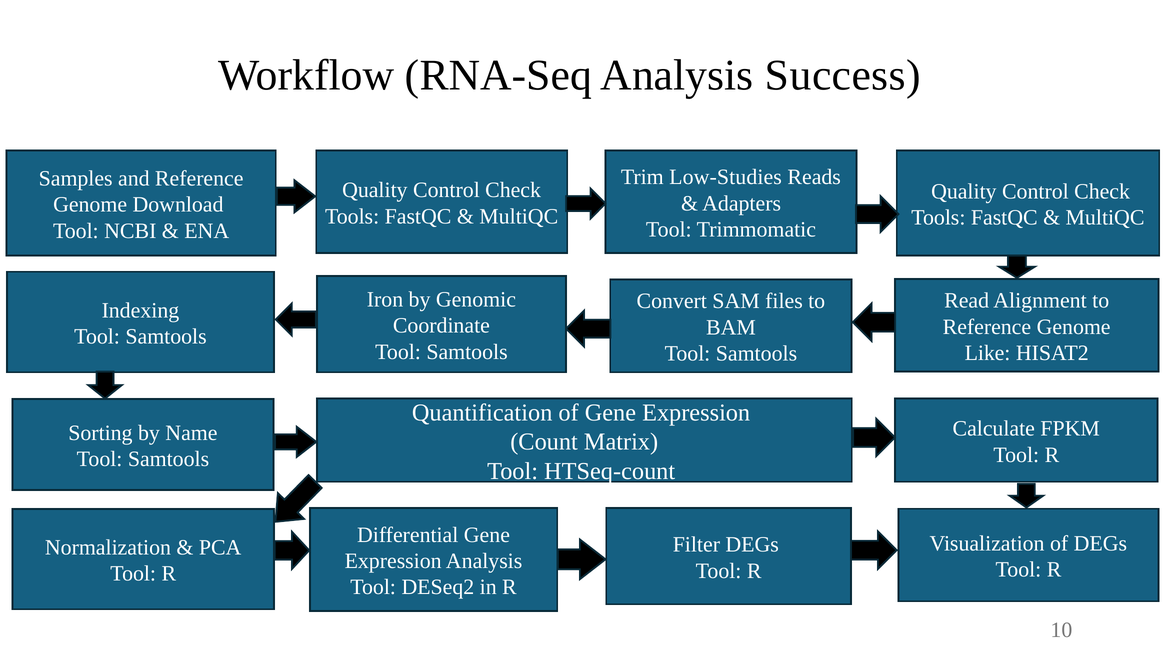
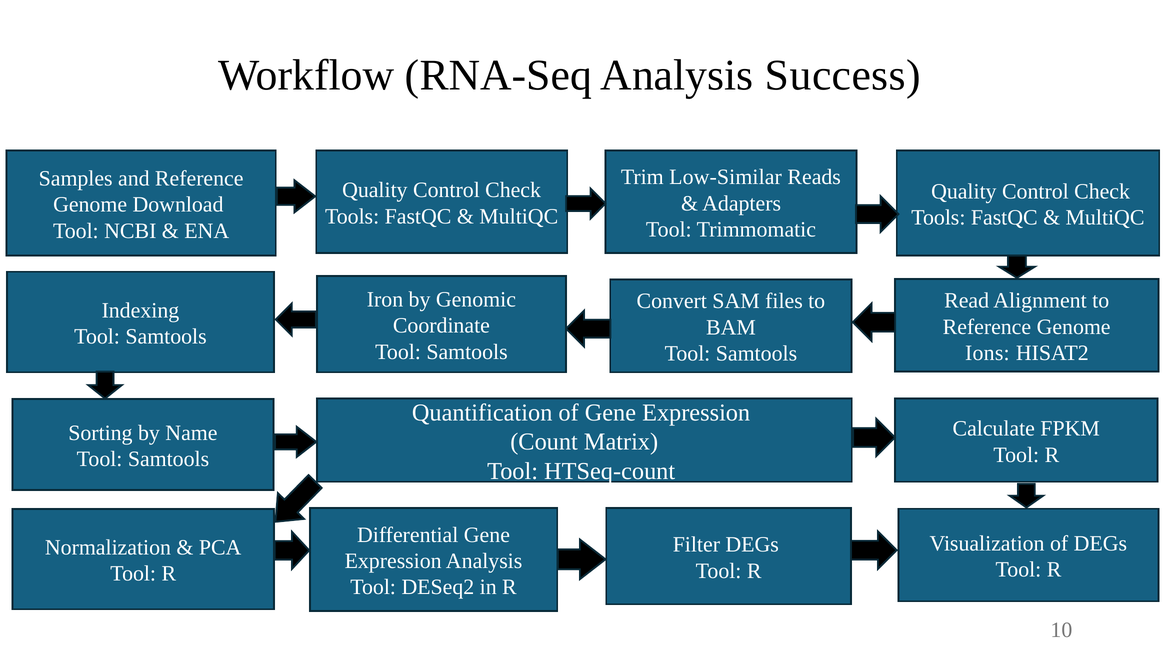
Low-Studies: Low-Studies -> Low-Similar
Like: Like -> Ions
